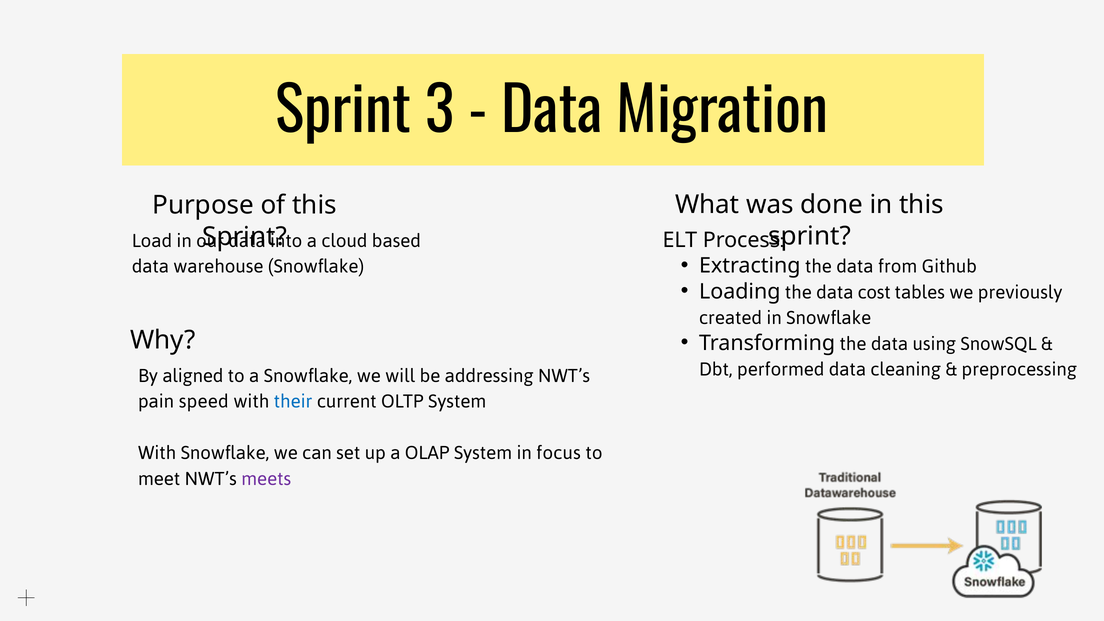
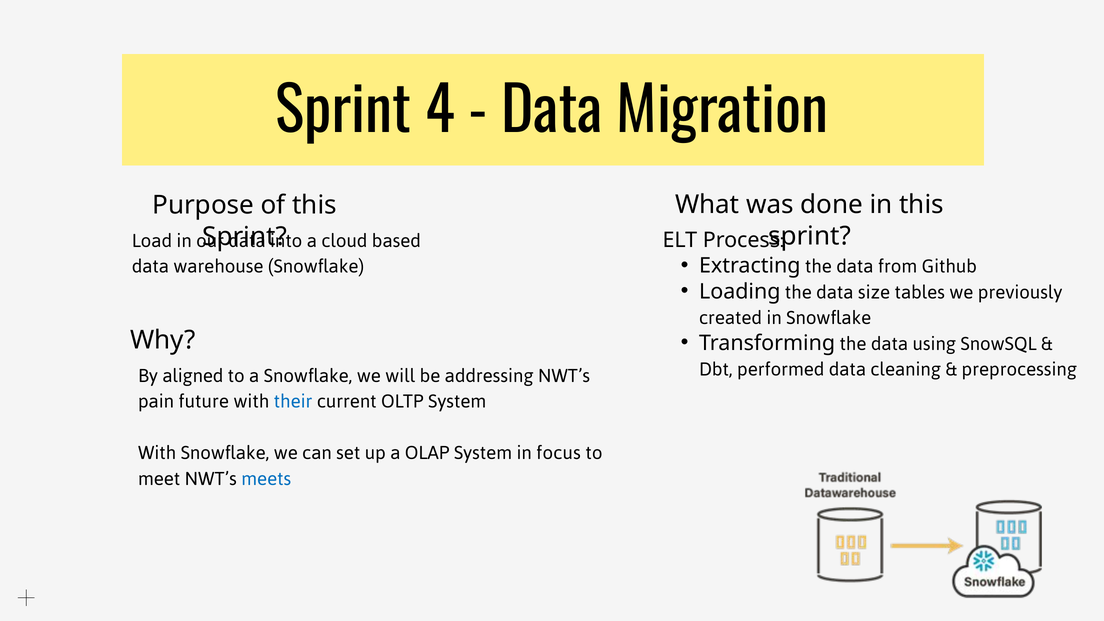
3: 3 -> 4
cost: cost -> size
speed: speed -> future
meets colour: purple -> blue
